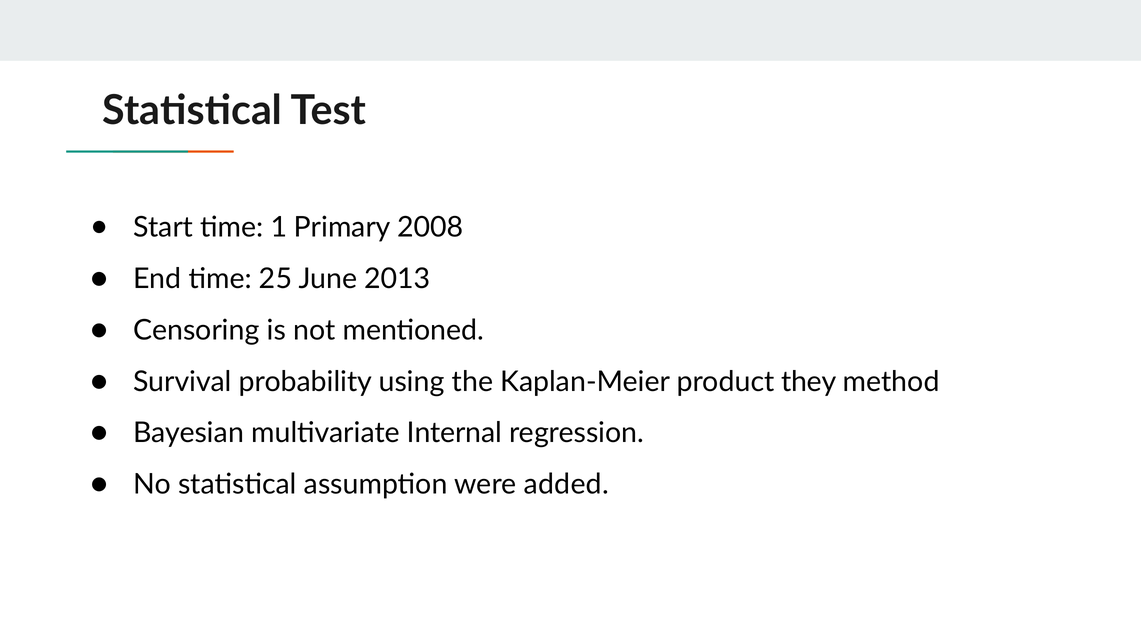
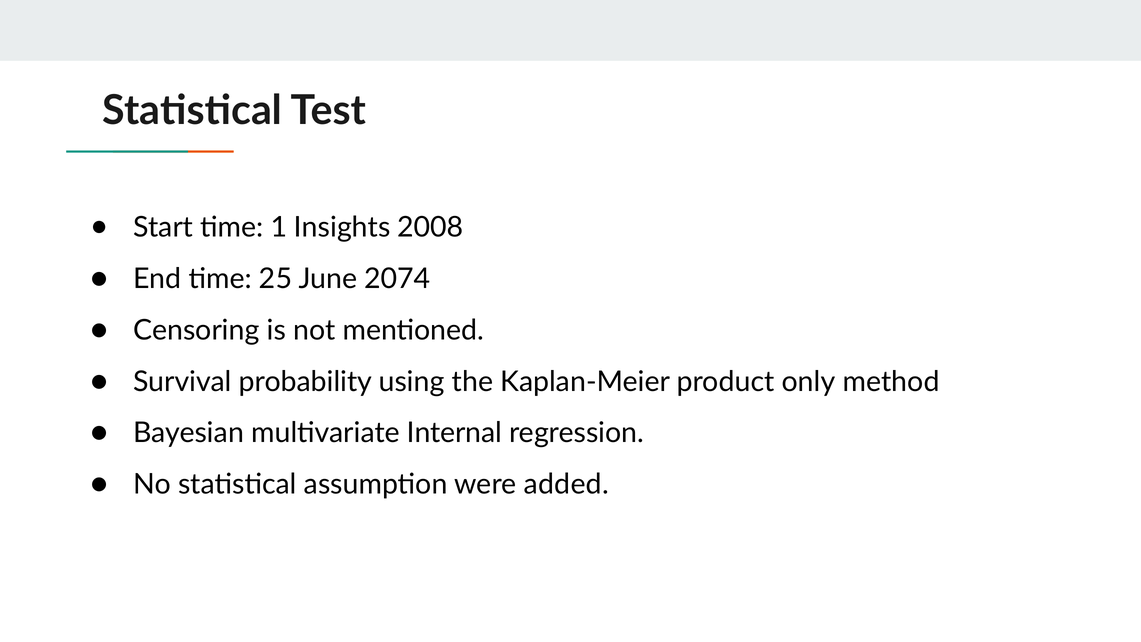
Primary: Primary -> Insights
2013: 2013 -> 2074
they: they -> only
